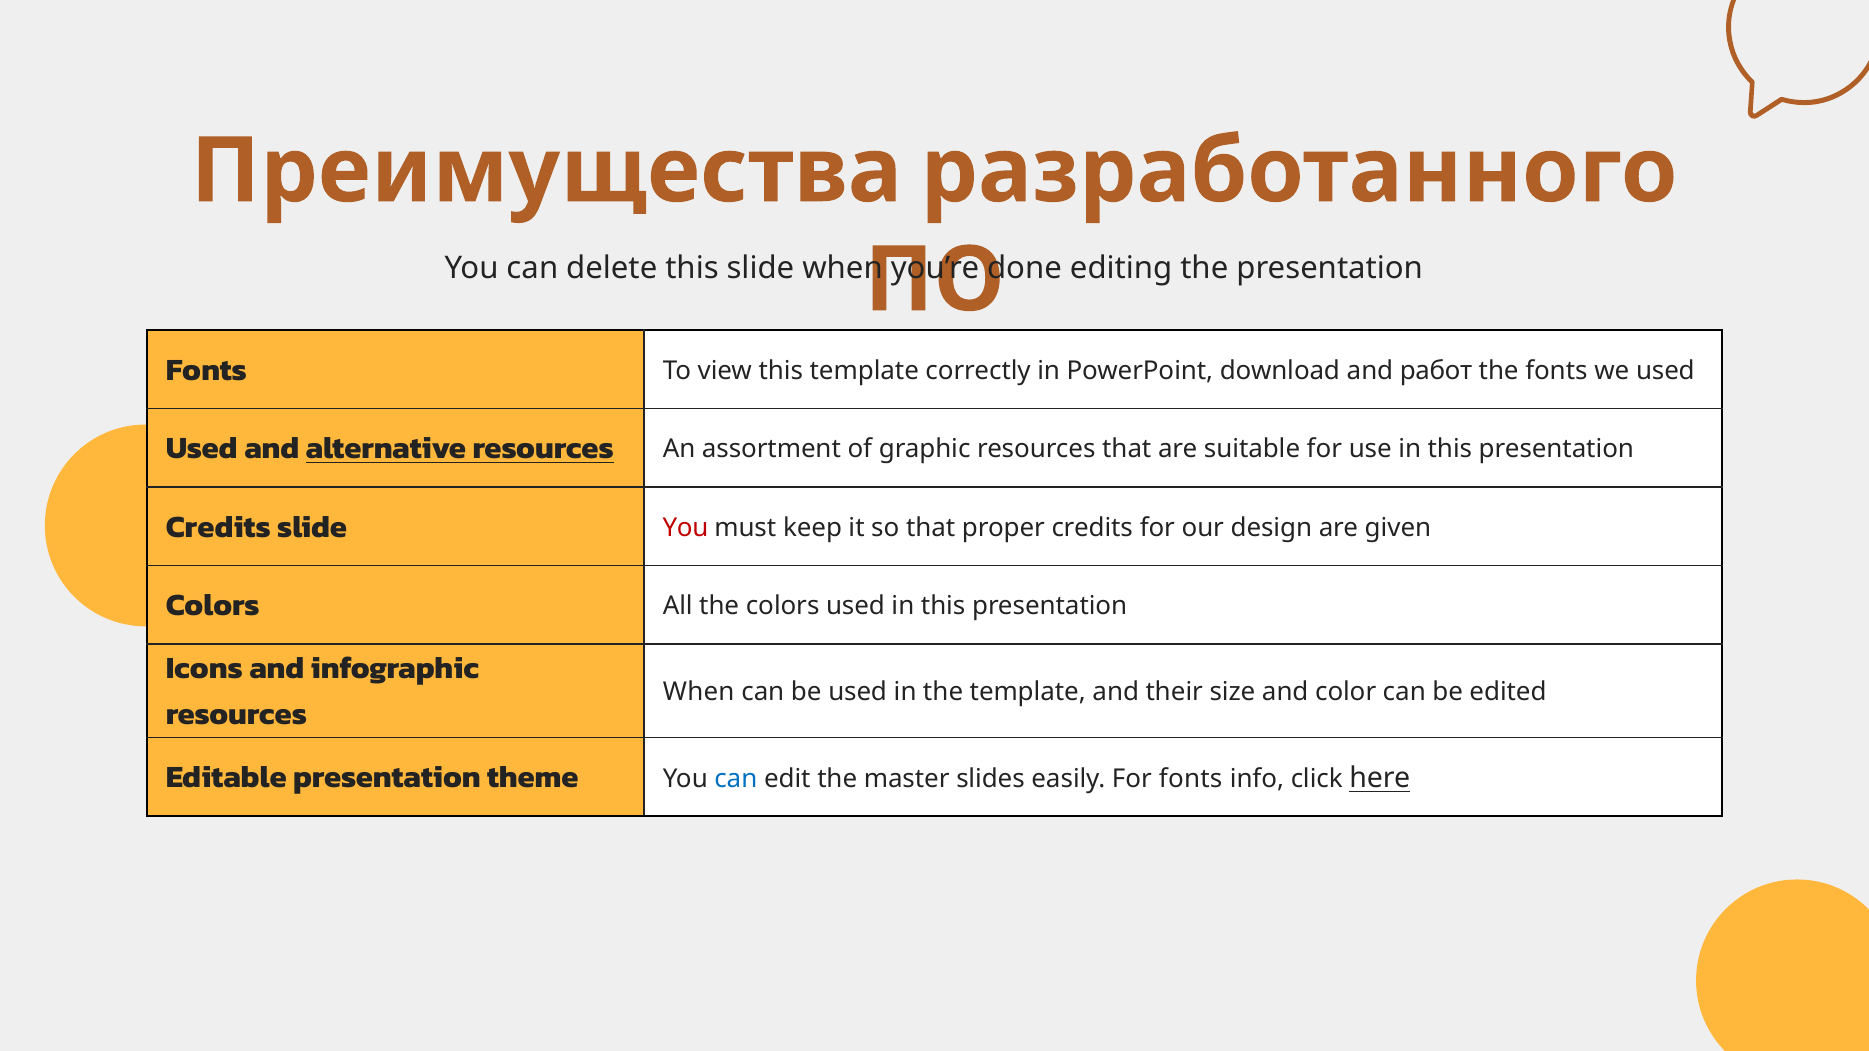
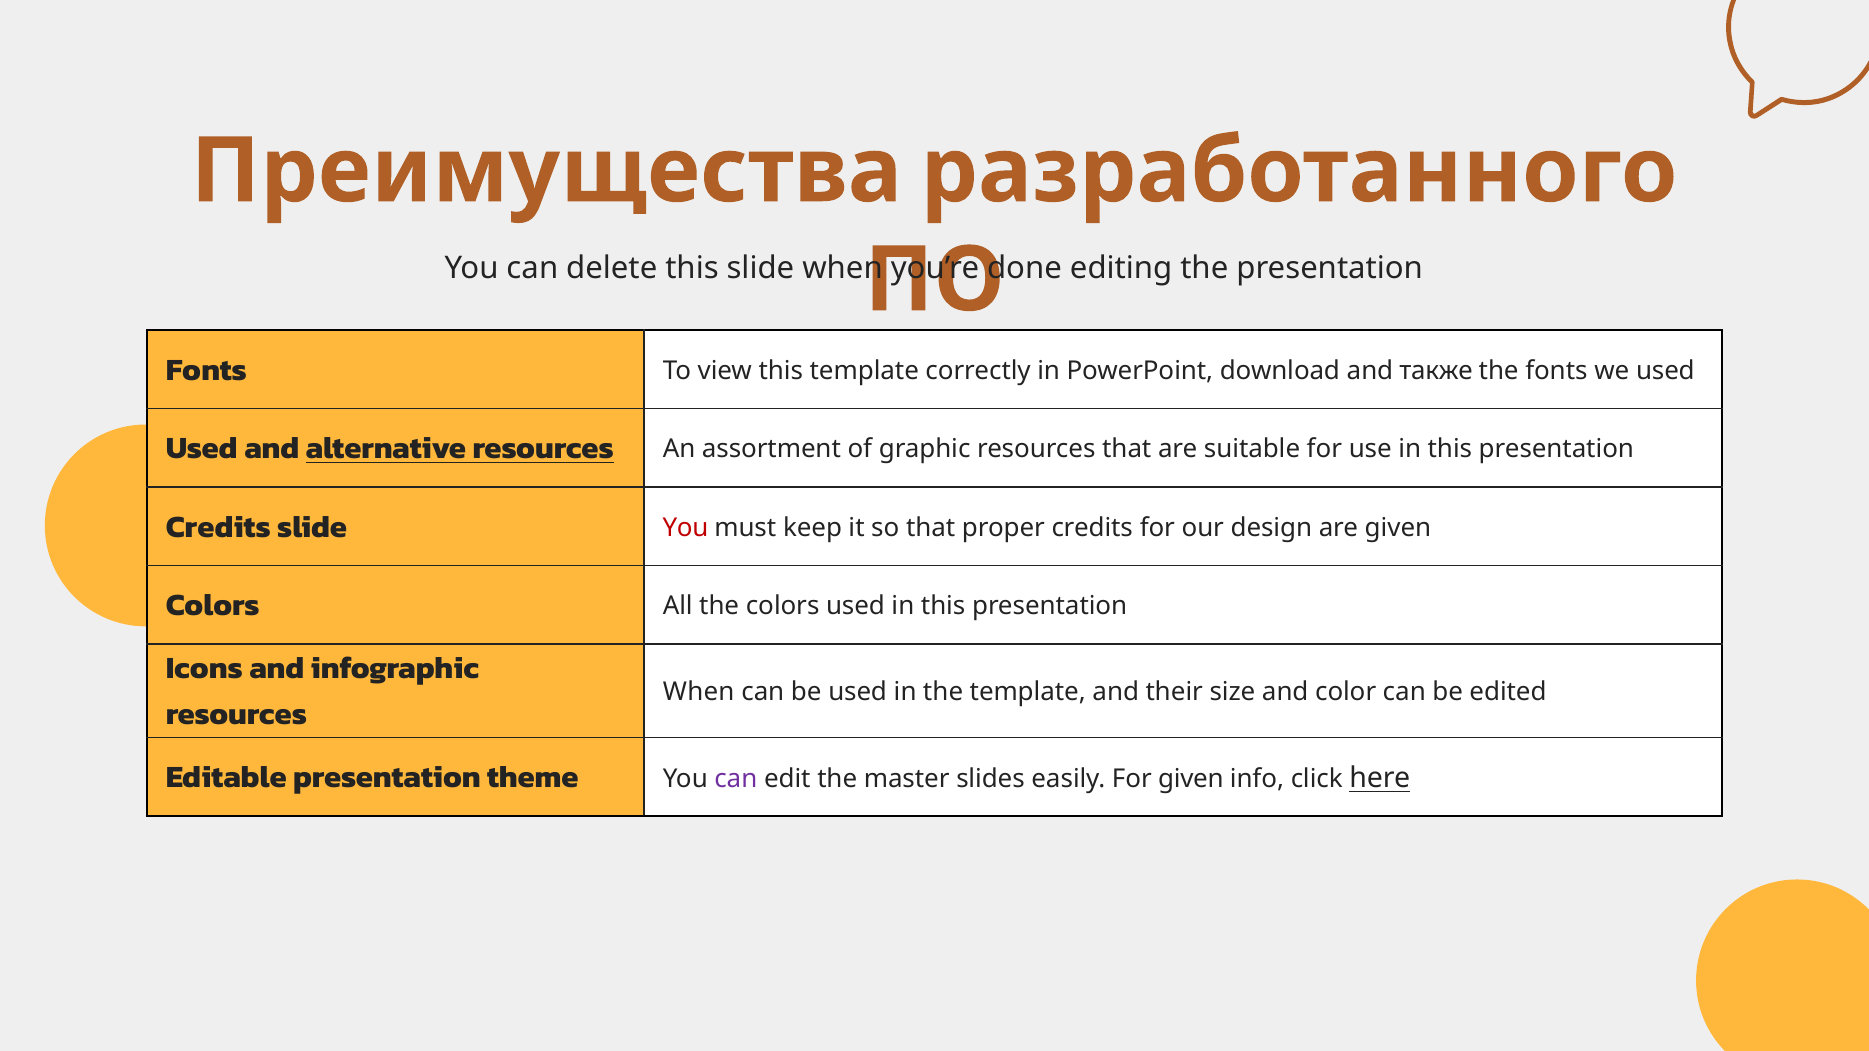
работ: работ -> также
can at (736, 779) colour: blue -> purple
For fonts: fonts -> given
